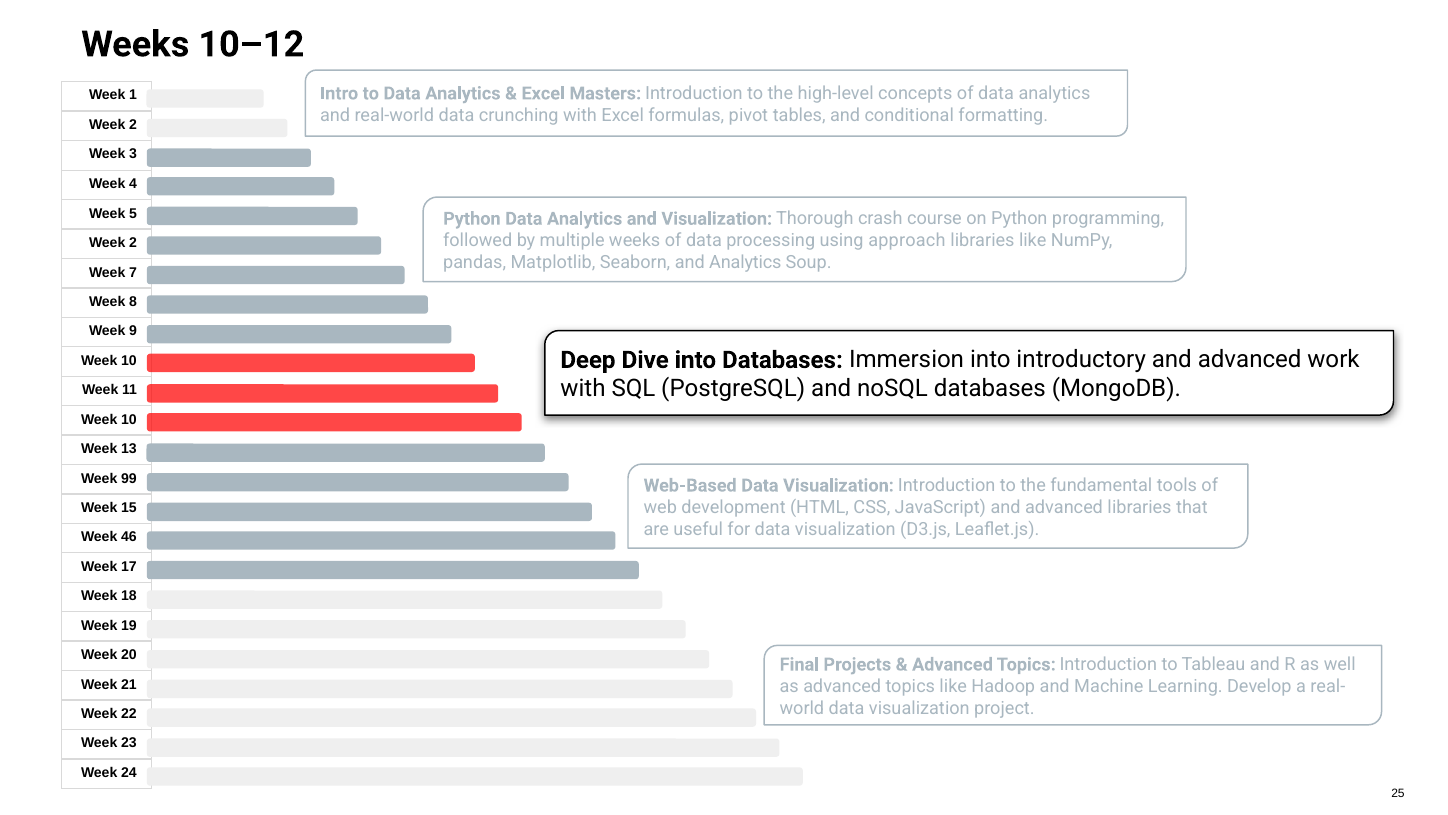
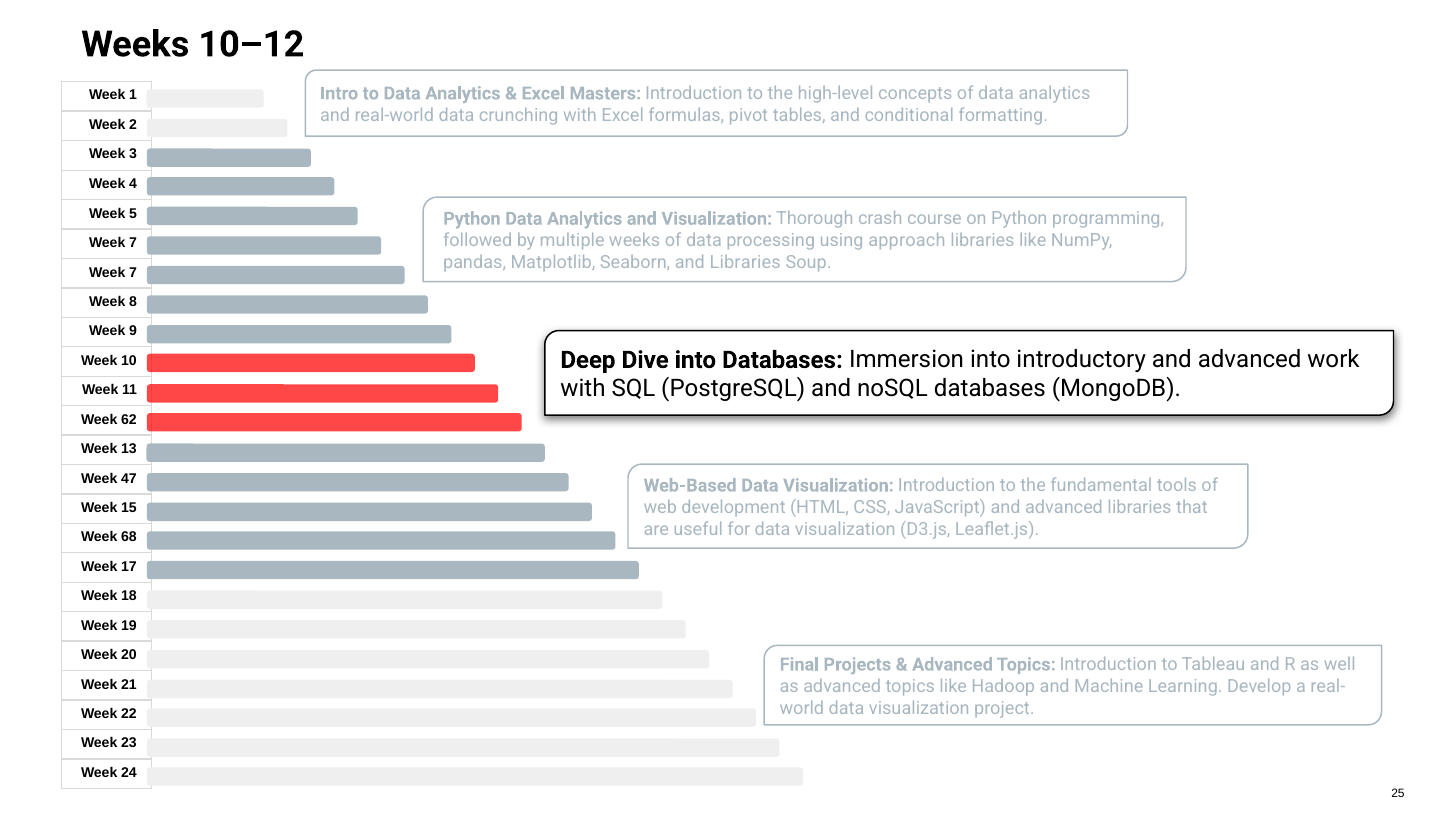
2 at (133, 243): 2 -> 7
and Analytics: Analytics -> Libraries
10 at (129, 419): 10 -> 62
99: 99 -> 47
46: 46 -> 68
